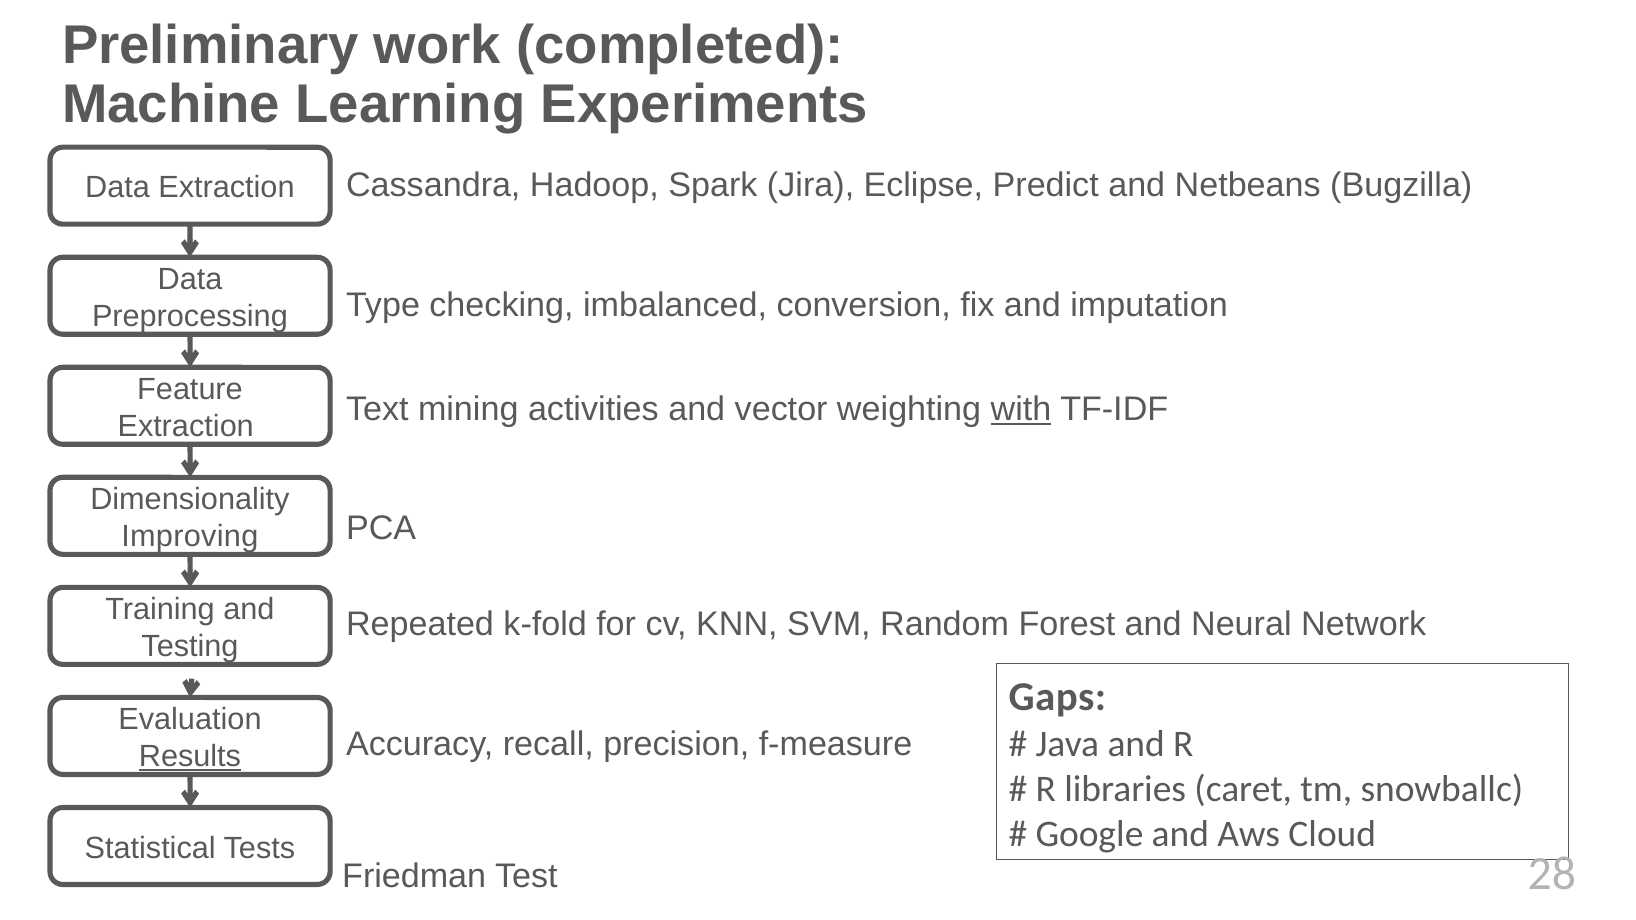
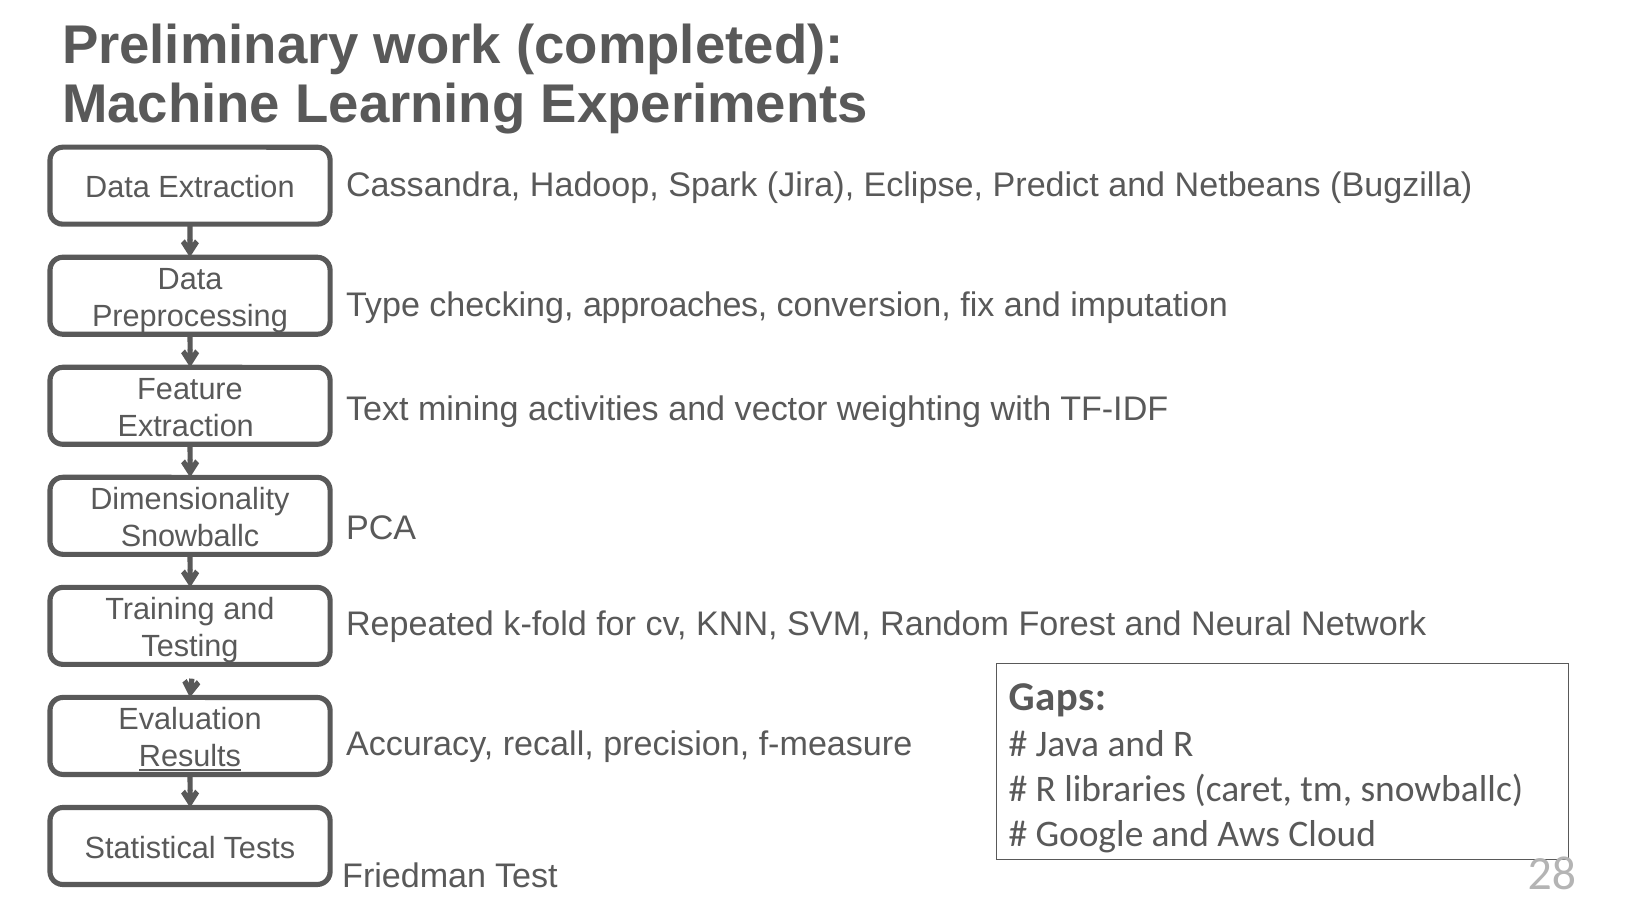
imbalanced: imbalanced -> approaches
with underline: present -> none
Improving at (190, 536): Improving -> Snowballc
